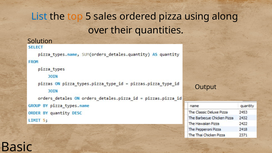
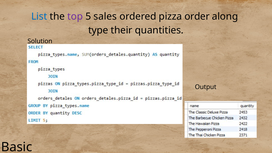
top colour: orange -> purple
using: using -> order
over: over -> type
